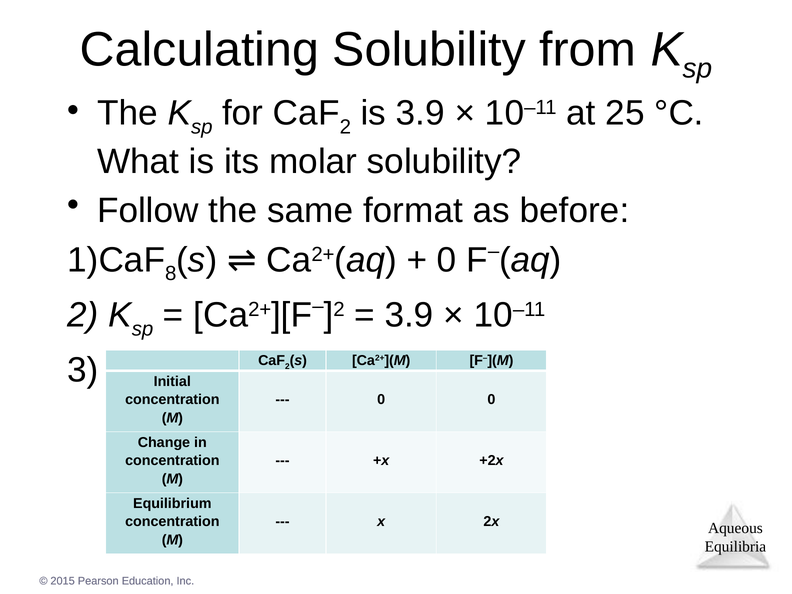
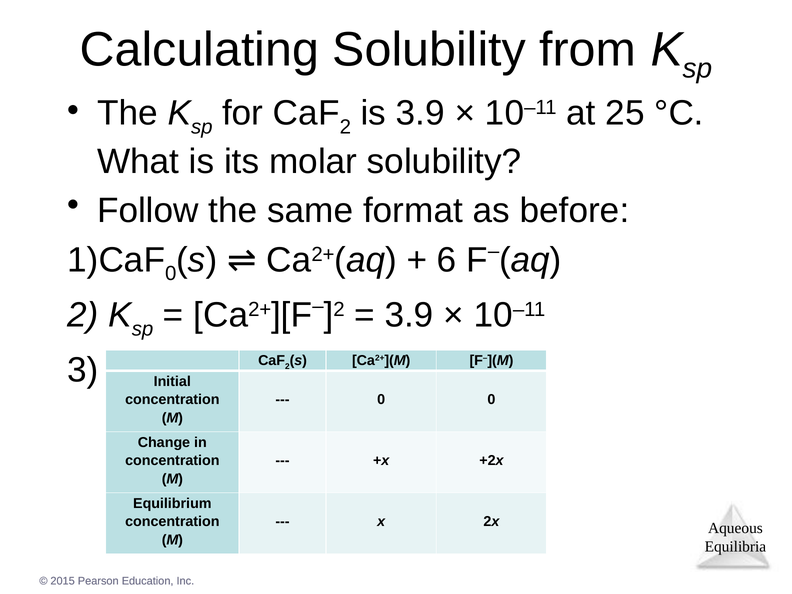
8 at (171, 274): 8 -> 0
0 at (447, 260): 0 -> 6
